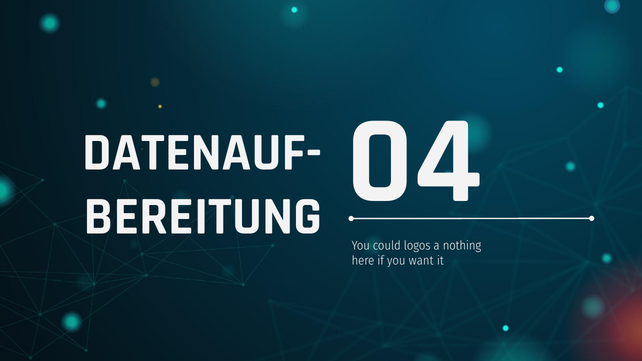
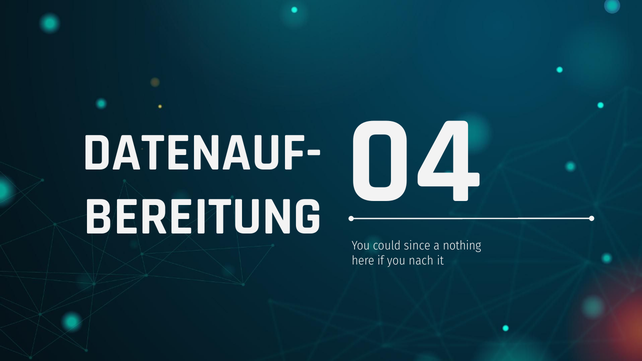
logos: logos -> since
want: want -> nach
